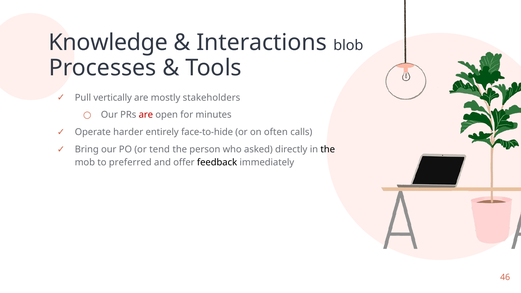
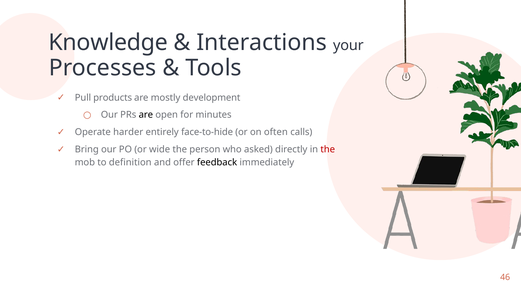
blob: blob -> your
vertically: vertically -> products
stakeholders: stakeholders -> development
are at (146, 115) colour: red -> black
tend: tend -> wide
the at (328, 150) colour: black -> red
preferred: preferred -> definition
